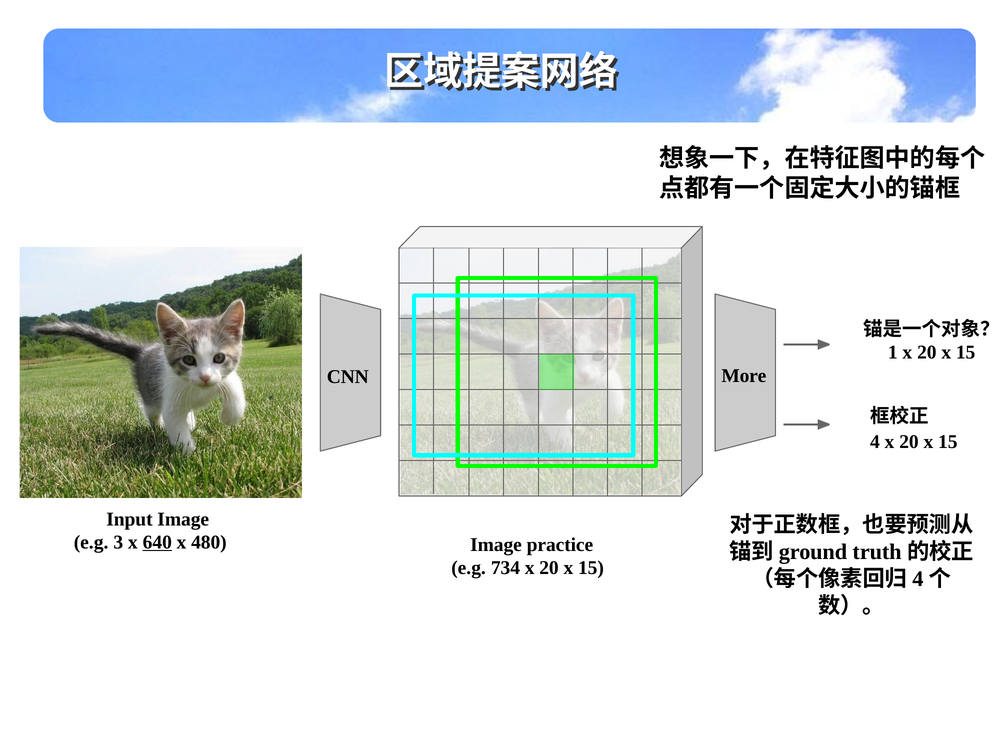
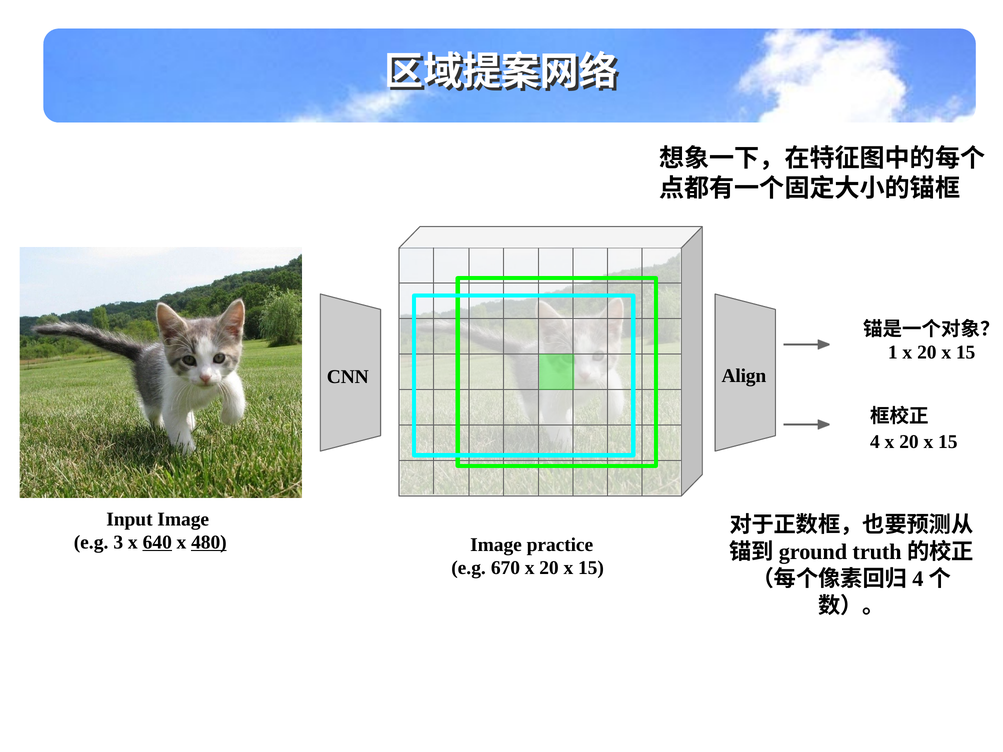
More: More -> Align
480 underline: none -> present
734: 734 -> 670
